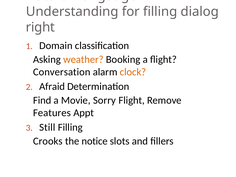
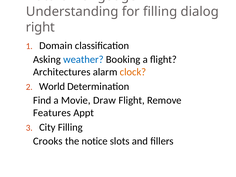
weather colour: orange -> blue
Conversation: Conversation -> Architectures
Afraid: Afraid -> World
Sorry: Sorry -> Draw
Still: Still -> City
